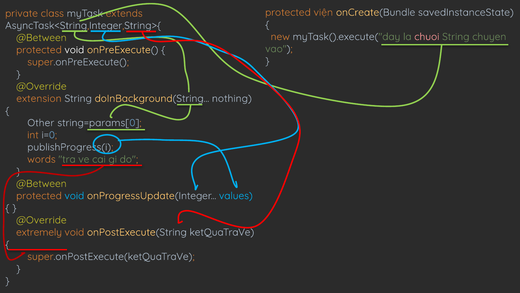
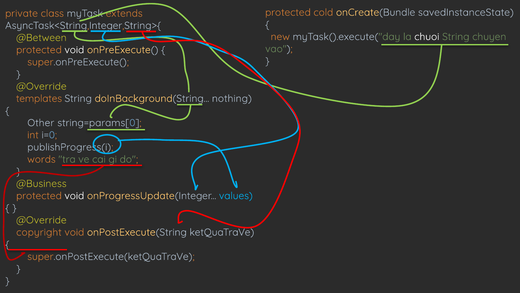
viện: viện -> cold
chuoi colour: pink -> white
extension: extension -> templates
@Between at (41, 183): @Between -> @Business
void at (74, 195) colour: light blue -> white
extremely: extremely -> copyright
